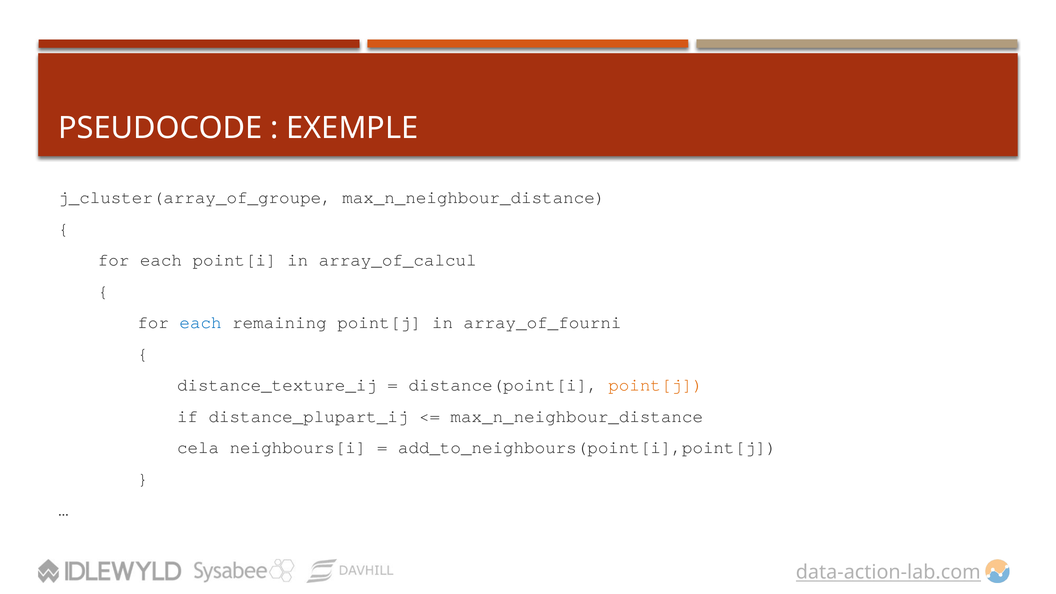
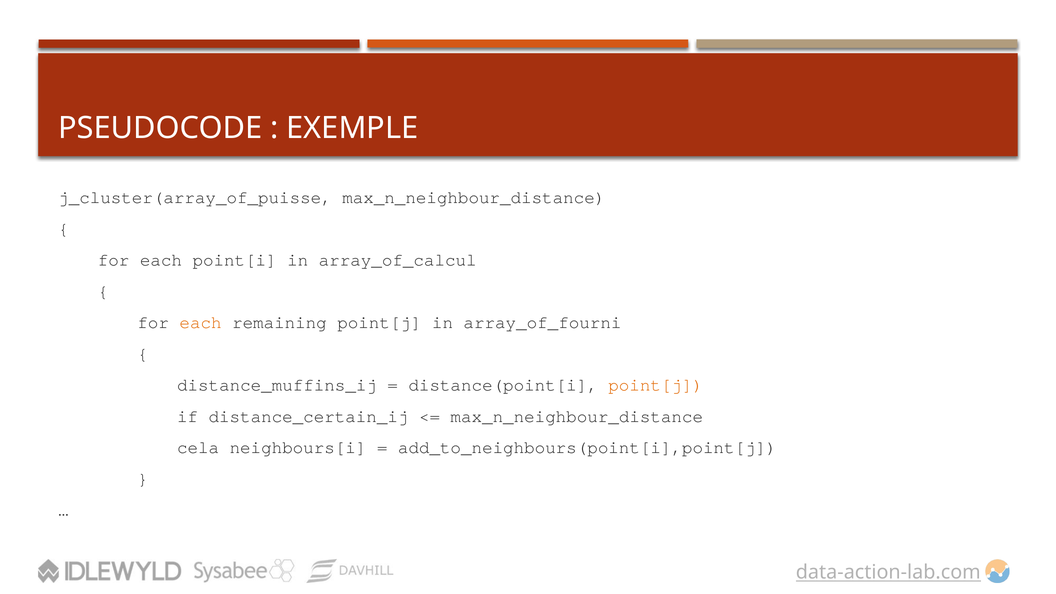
j_cluster(array_of_groupe: j_cluster(array_of_groupe -> j_cluster(array_of_puisse
each at (201, 323) colour: blue -> orange
distance_texture_ij: distance_texture_ij -> distance_muffins_ij
distance_plupart_ij: distance_plupart_ij -> distance_certain_ij
